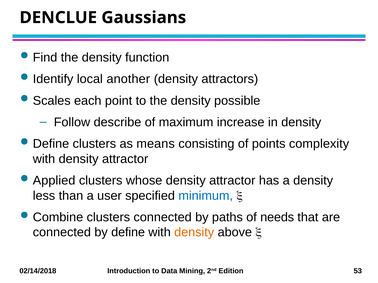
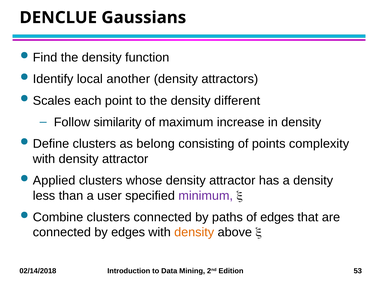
possible: possible -> different
describe: describe -> similarity
means: means -> belong
minimum colour: blue -> purple
of needs: needs -> edges
by define: define -> edges
